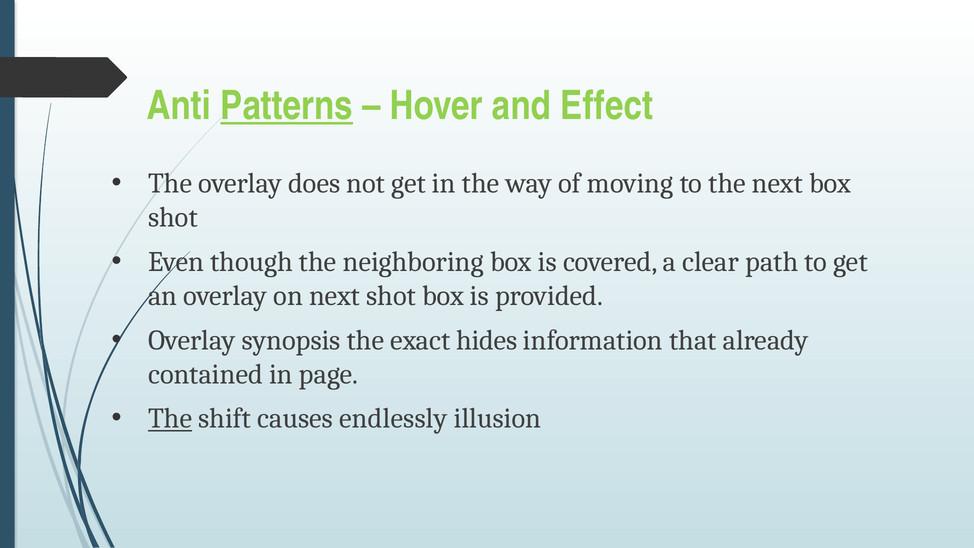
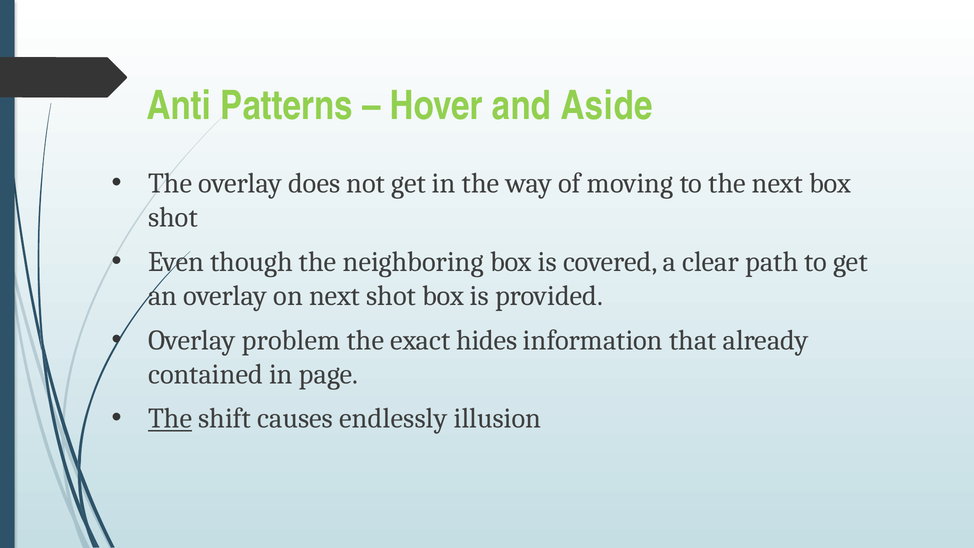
Patterns underline: present -> none
Effect: Effect -> Aside
synopsis: synopsis -> problem
